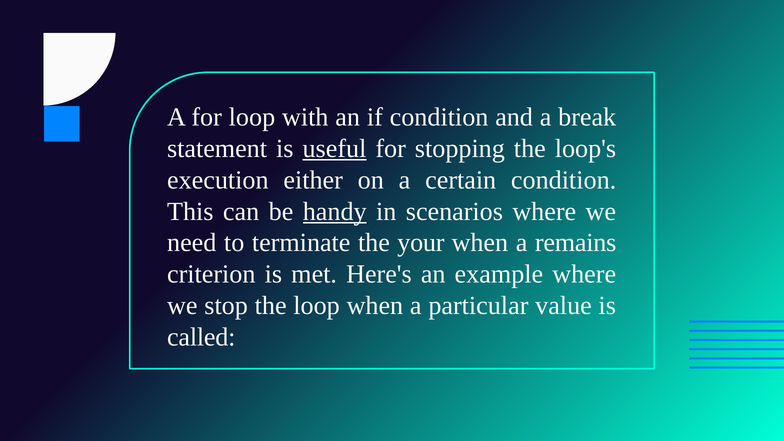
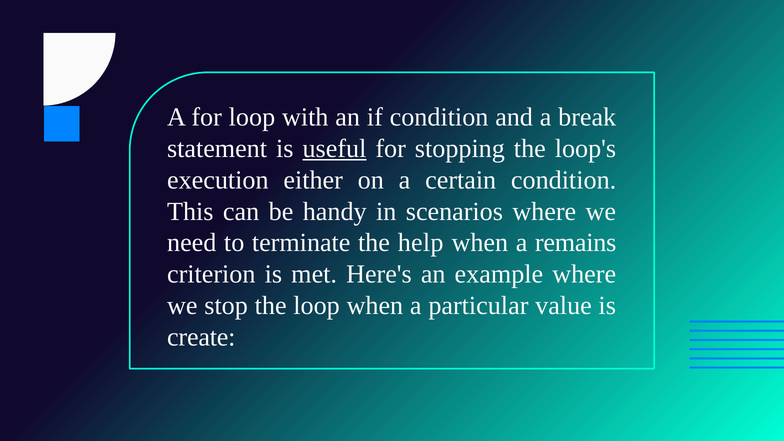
handy underline: present -> none
your: your -> help
called: called -> create
